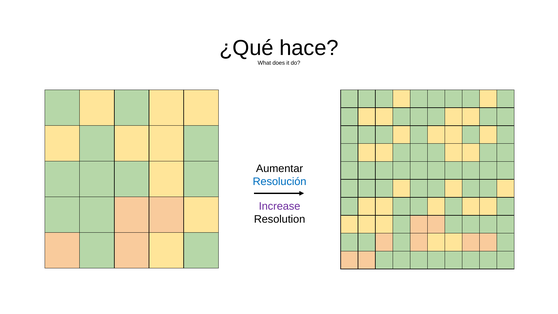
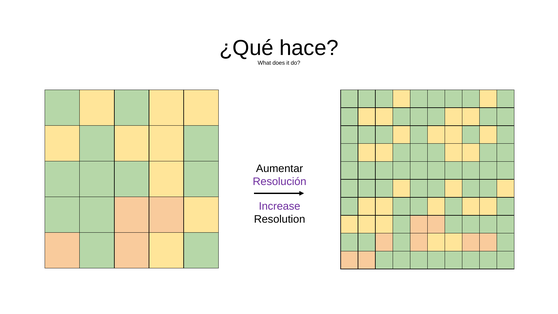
Resolución colour: blue -> purple
